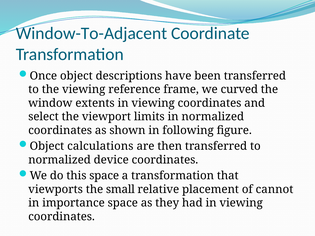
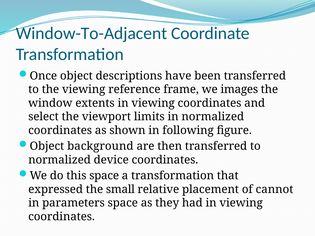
curved: curved -> images
calculations: calculations -> background
viewports: viewports -> expressed
importance: importance -> parameters
